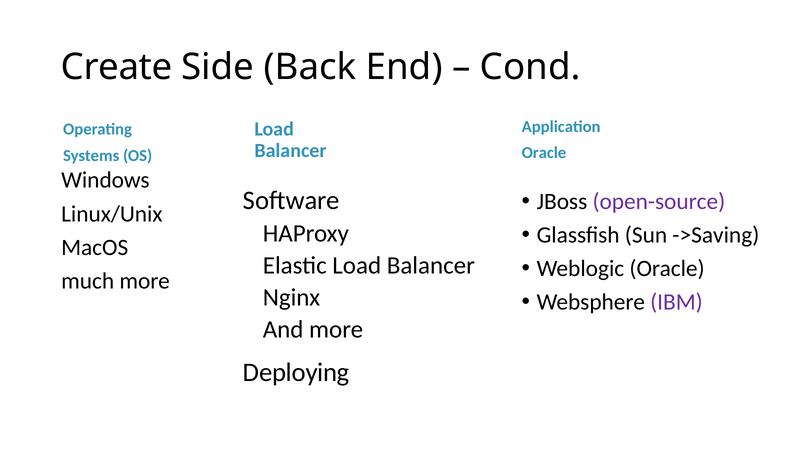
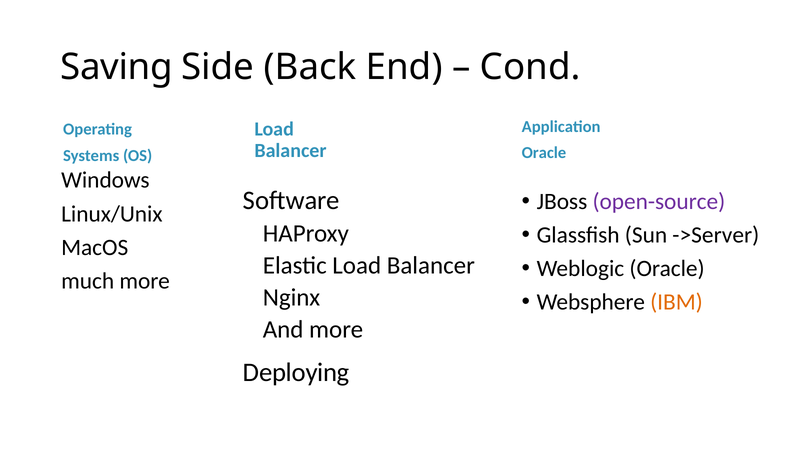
Create: Create -> Saving
->Saving: ->Saving -> ->Server
IBM colour: purple -> orange
